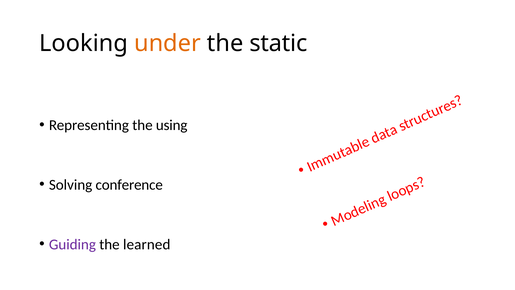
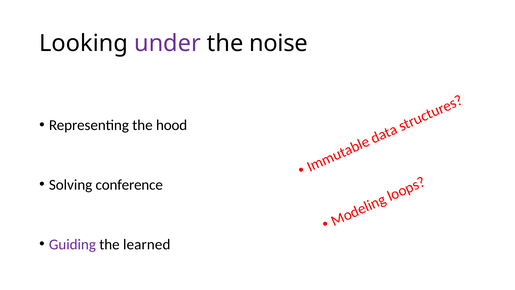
under colour: orange -> purple
static: static -> noise
using: using -> hood
